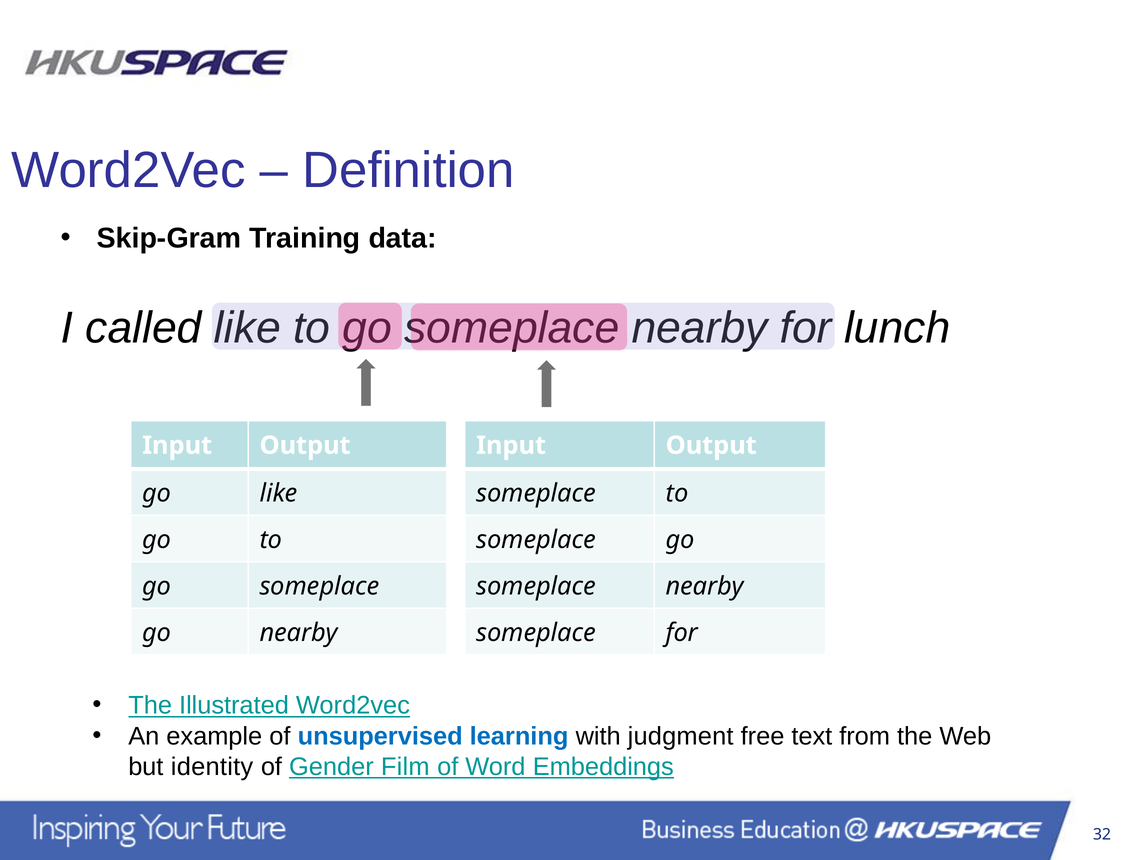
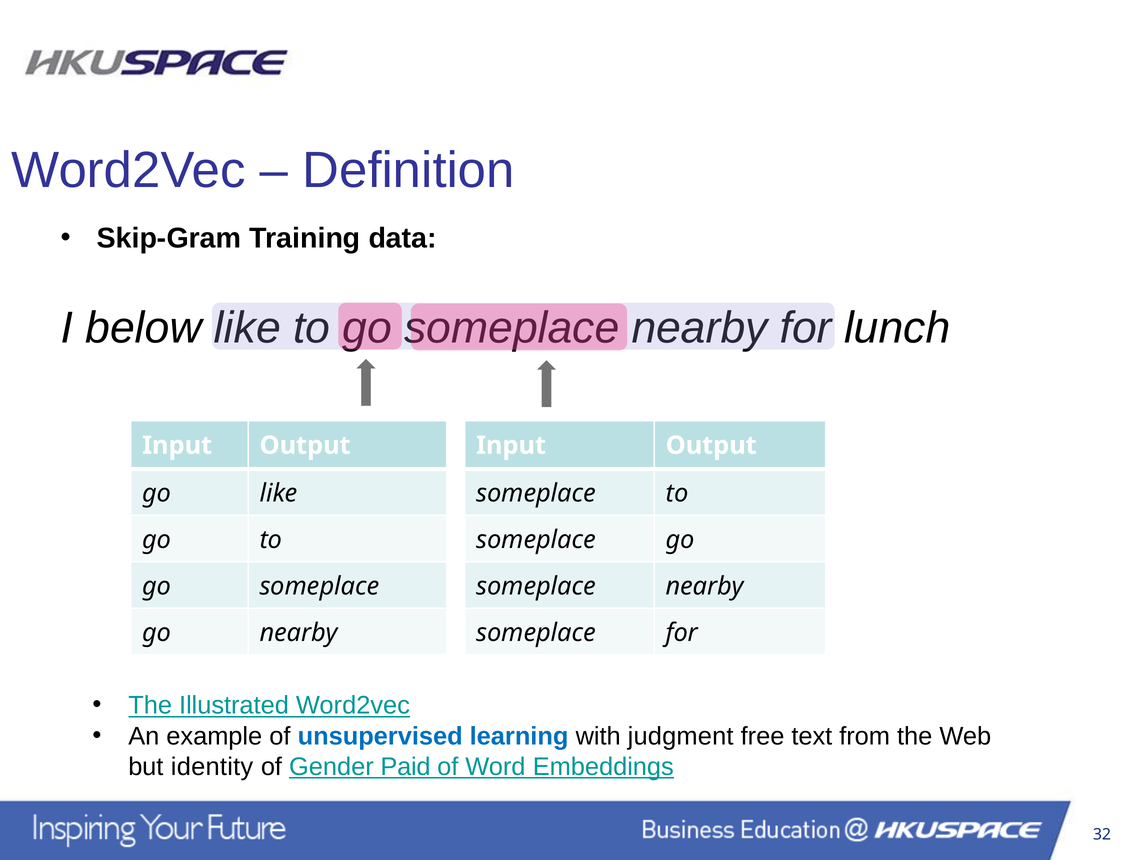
called: called -> below
Film: Film -> Paid
